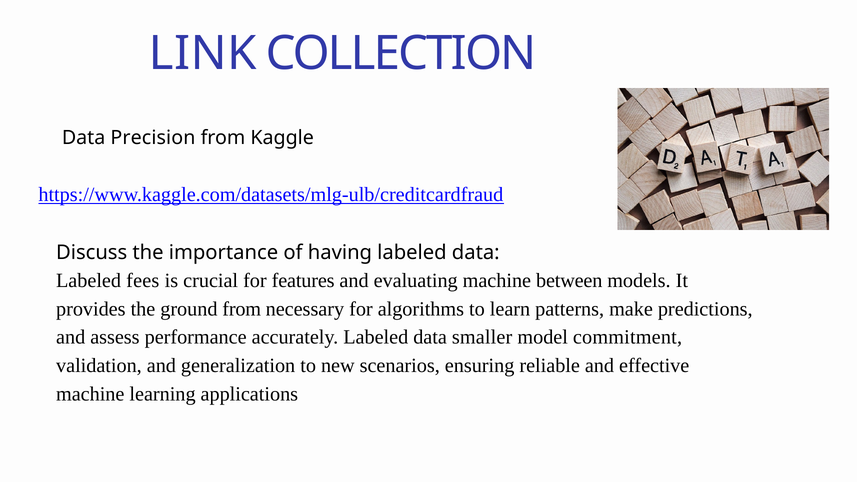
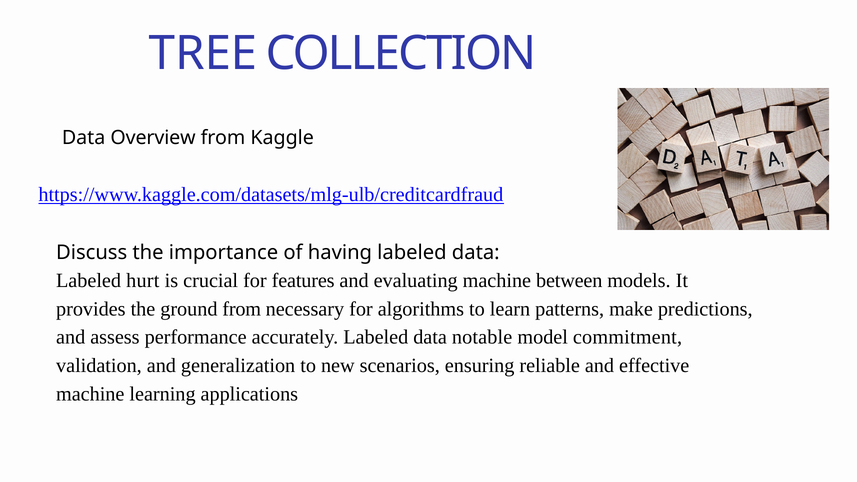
LINK: LINK -> TREE
Precision: Precision -> Overview
fees: fees -> hurt
smaller: smaller -> notable
